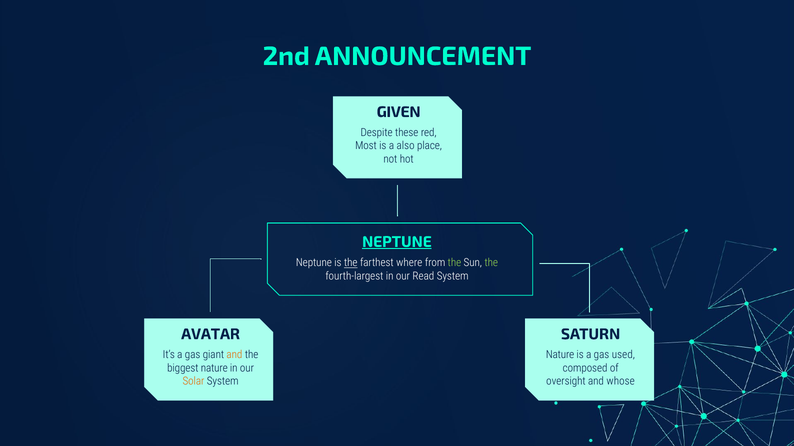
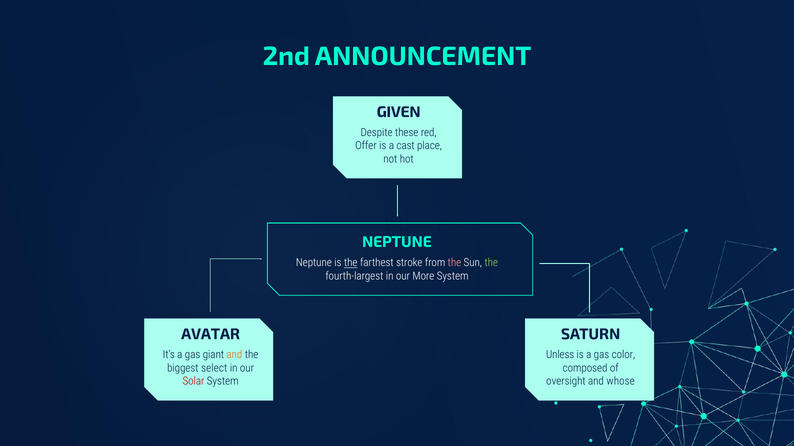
Most: Most -> Offer
also: also -> cast
NEPTUNE at (397, 242) underline: present -> none
where: where -> stroke
the at (454, 263) colour: light green -> pink
Read: Read -> More
Nature at (560, 355): Nature -> Unless
used: used -> color
biggest nature: nature -> select
Solar colour: orange -> red
